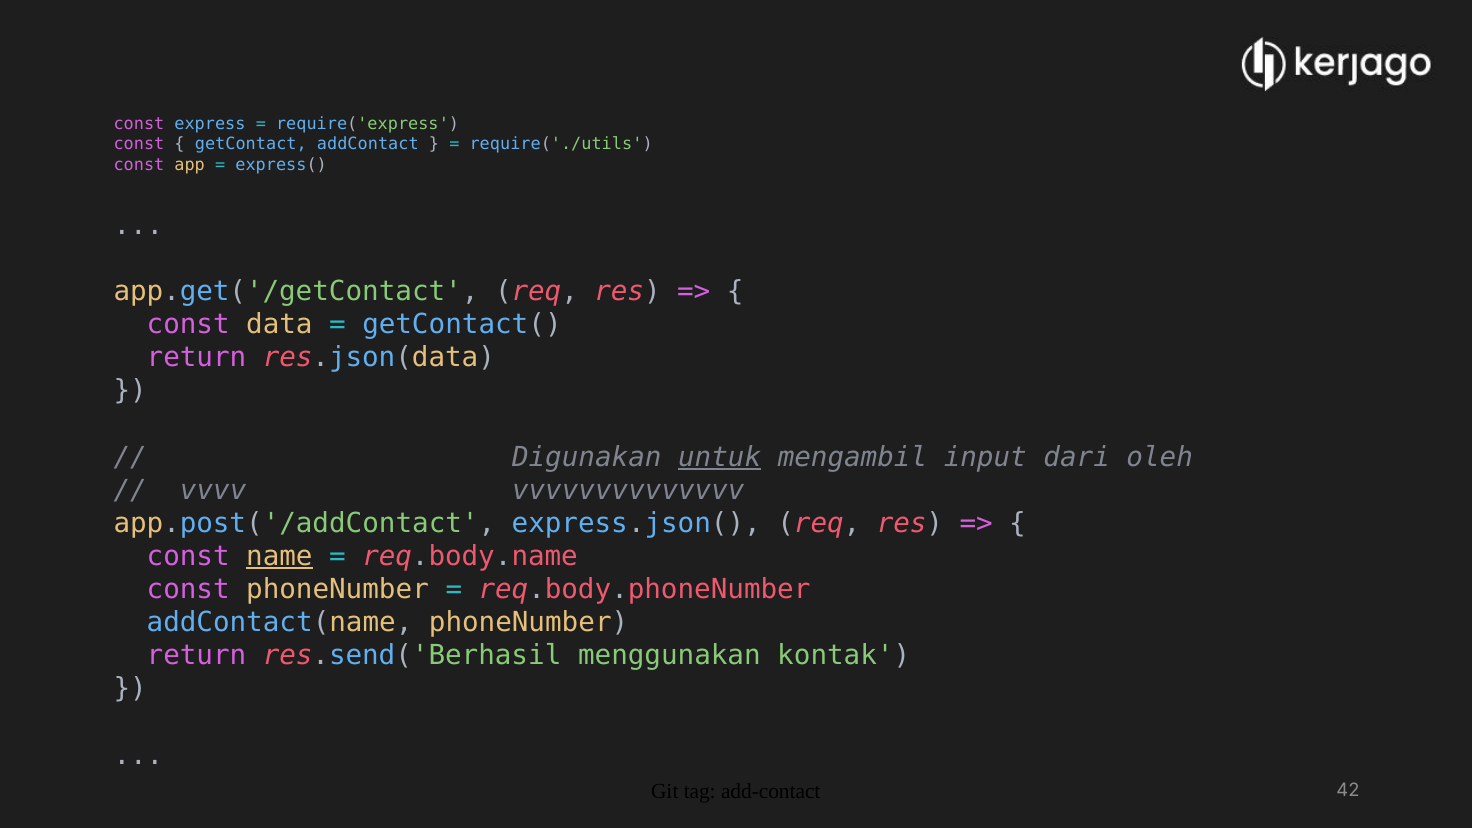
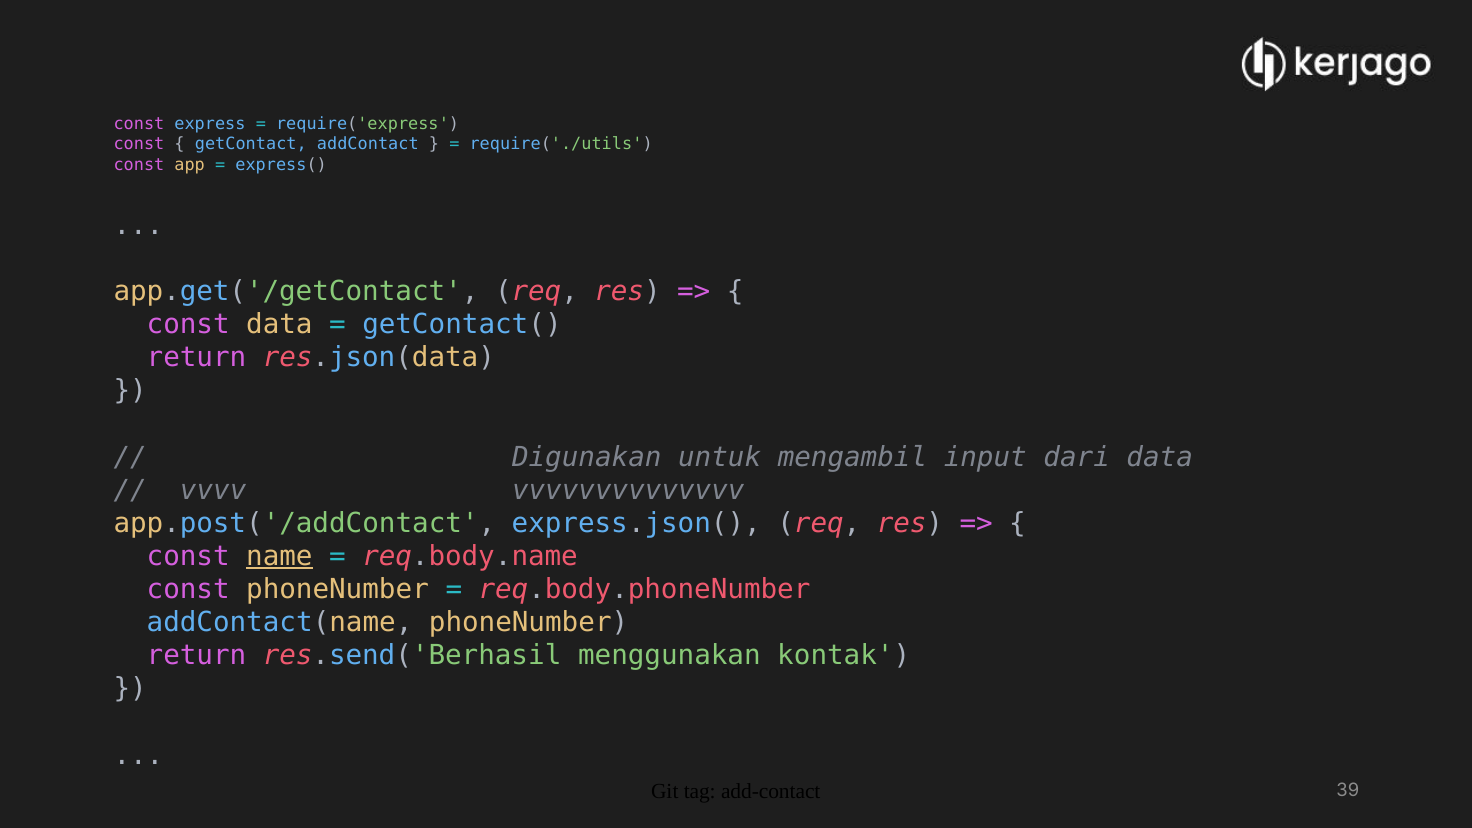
untuk underline: present -> none
dari oleh: oleh -> data
42: 42 -> 39
